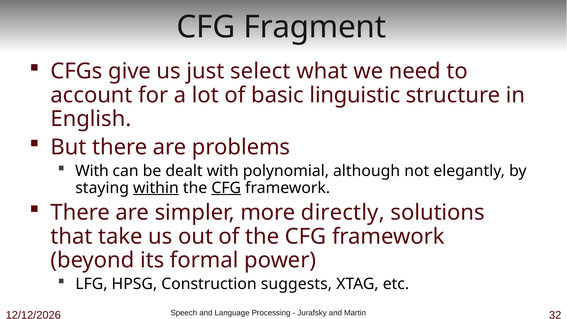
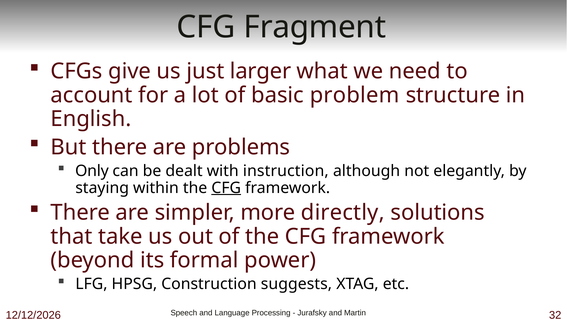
select: select -> larger
linguistic: linguistic -> problem
With at (92, 171): With -> Only
polynomial: polynomial -> instruction
within underline: present -> none
